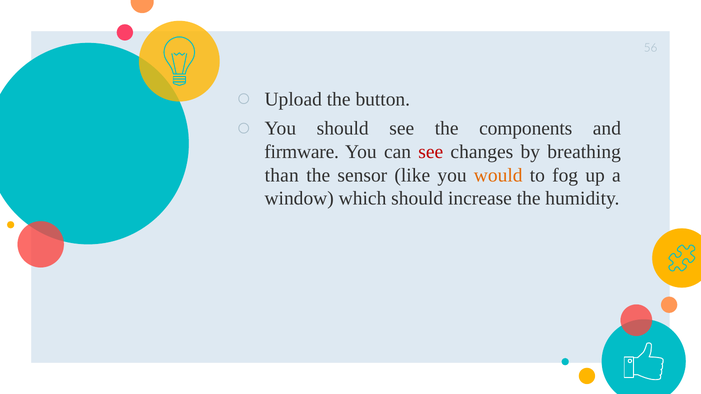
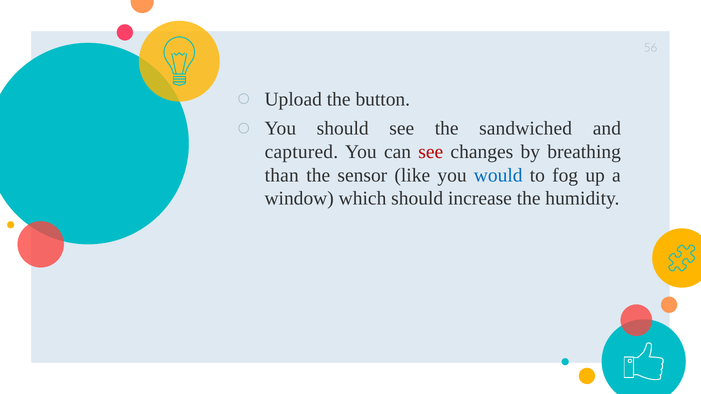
components: components -> sandwiched
firmware: firmware -> captured
would colour: orange -> blue
